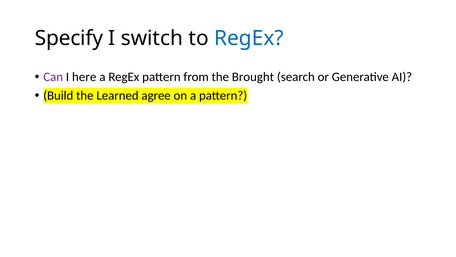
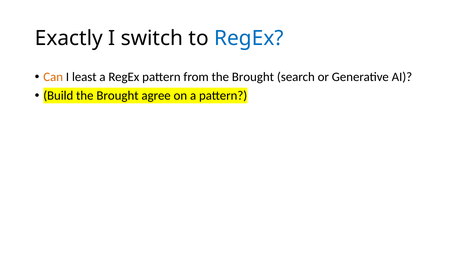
Specify: Specify -> Exactly
Can colour: purple -> orange
here: here -> least
Learned at (118, 95): Learned -> Brought
